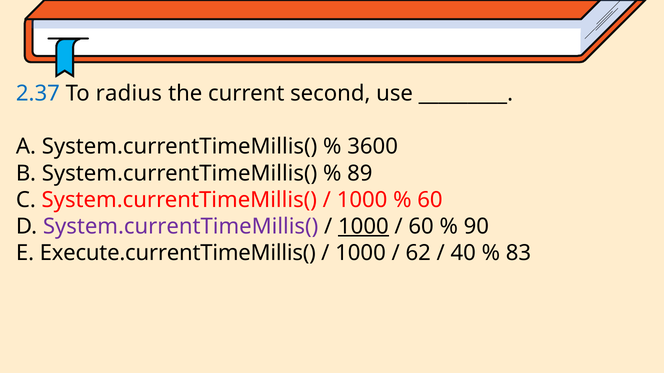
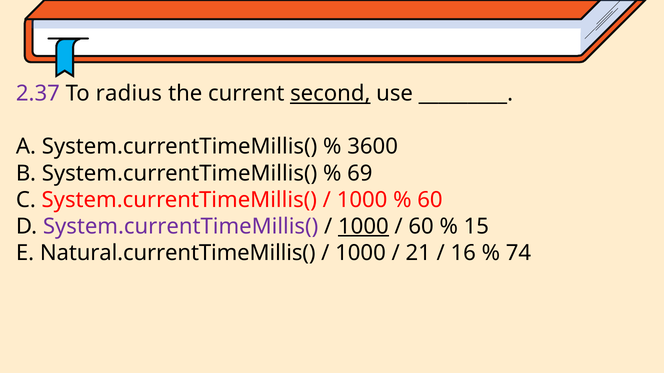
2.37 colour: blue -> purple
second underline: none -> present
89: 89 -> 69
90: 90 -> 15
Execute.currentTimeMillis(: Execute.currentTimeMillis( -> Natural.currentTimeMillis(
62: 62 -> 21
40: 40 -> 16
83: 83 -> 74
